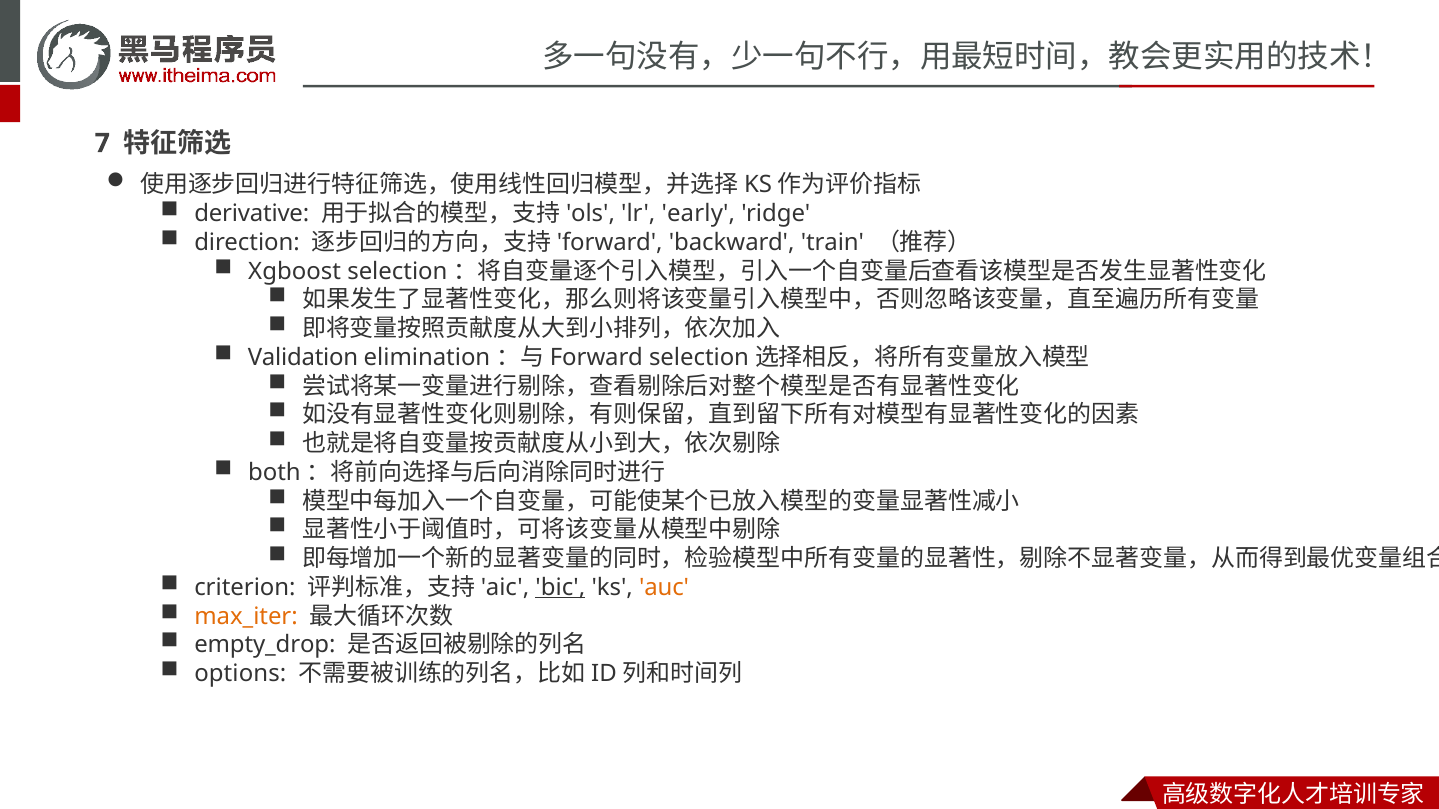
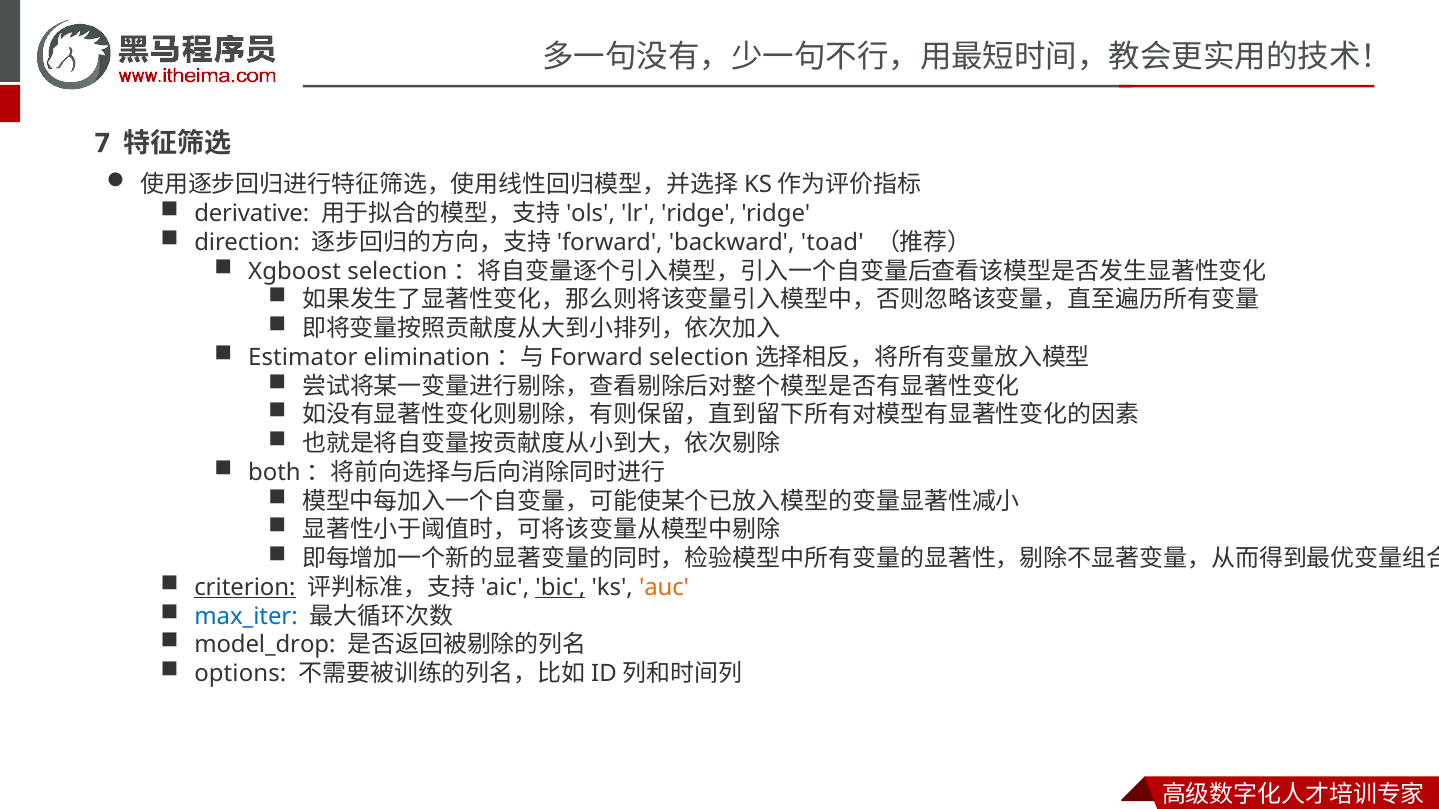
lr early: early -> ridge
train: train -> toad
Validation: Validation -> Estimator
criterion underline: none -> present
max_iter colour: orange -> blue
empty_drop: empty_drop -> model_drop
